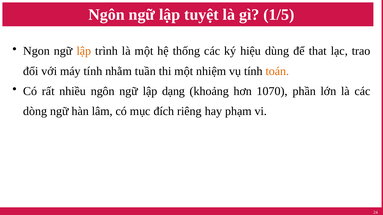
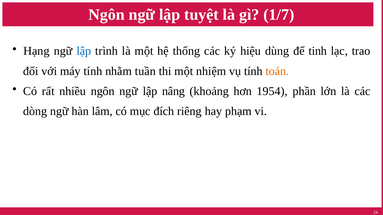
1/5: 1/5 -> 1/7
Ngon: Ngon -> Hạng
lập at (84, 51) colour: orange -> blue
that: that -> tinh
dạng: dạng -> nâng
1070: 1070 -> 1954
